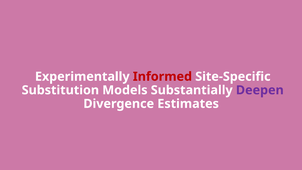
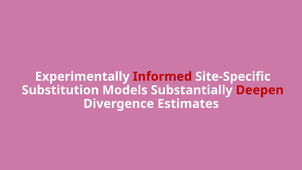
Deepen colour: purple -> red
